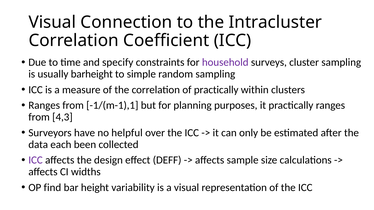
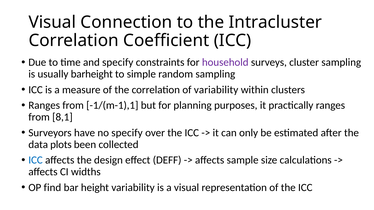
of practically: practically -> variability
4,3: 4,3 -> 8,1
no helpful: helpful -> specify
each: each -> plots
ICC at (36, 160) colour: purple -> blue
